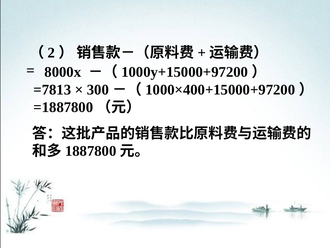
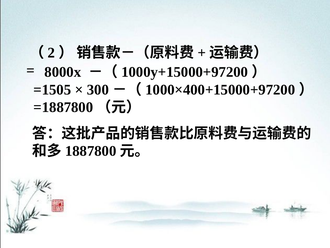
=7813: =7813 -> =1505
